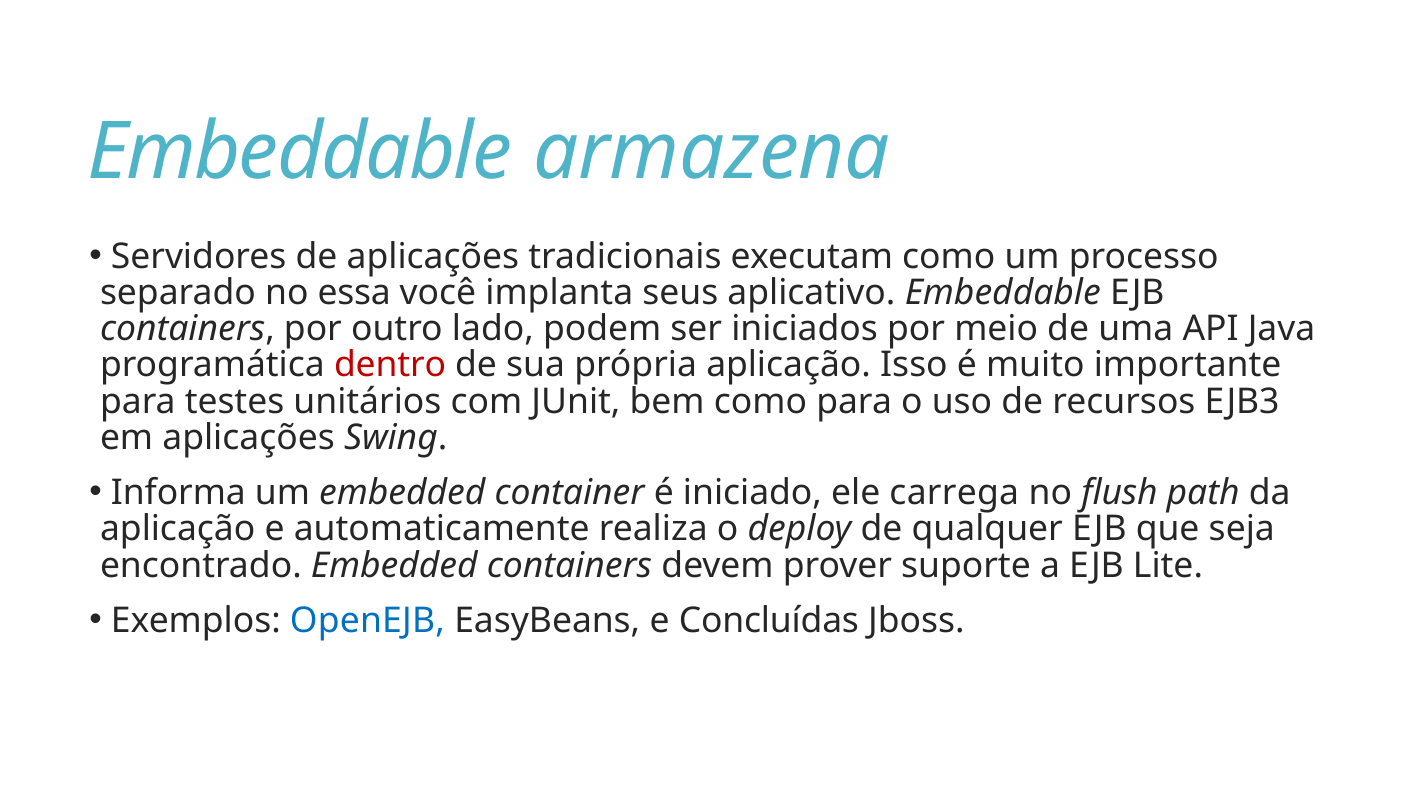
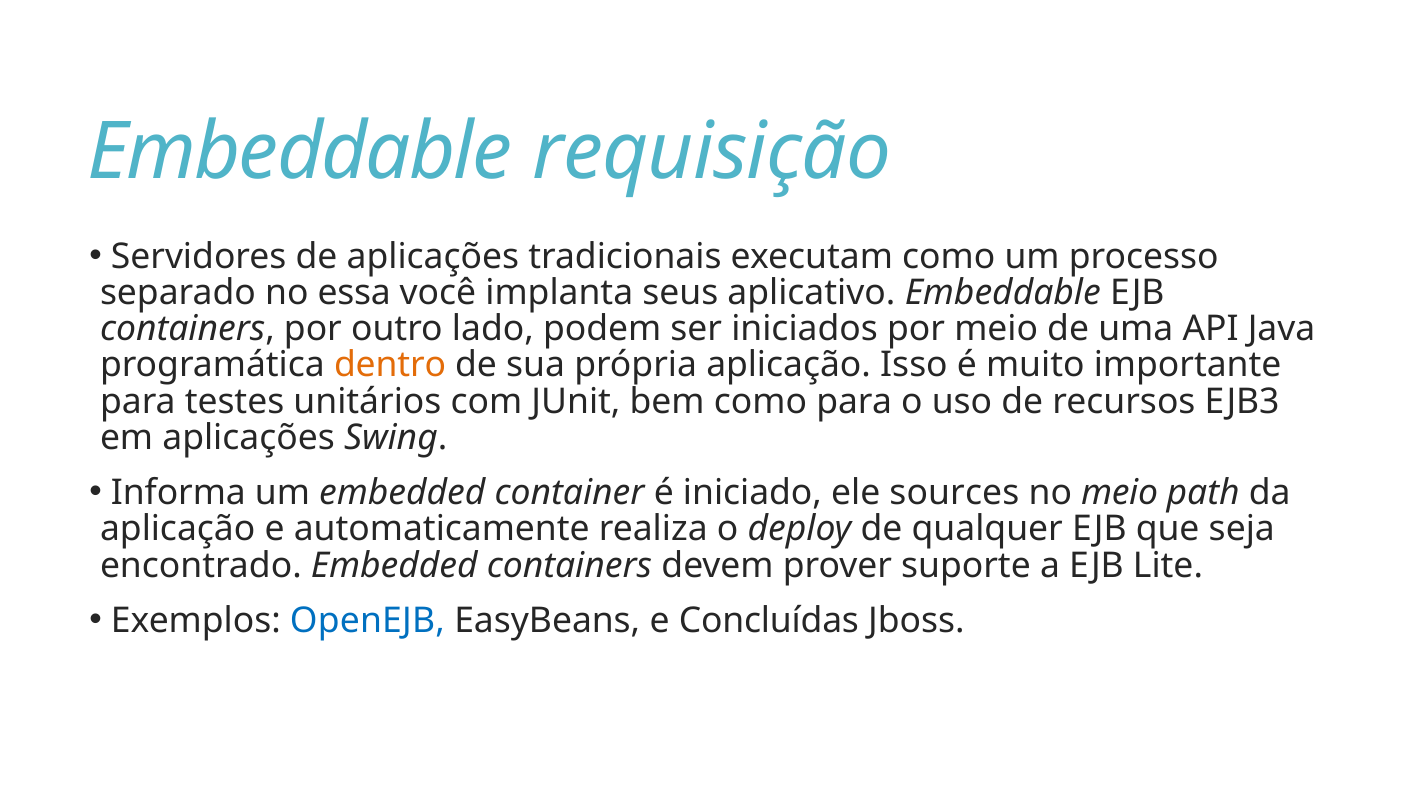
armazena: armazena -> requisição
dentro colour: red -> orange
carrega: carrega -> sources
no flush: flush -> meio
